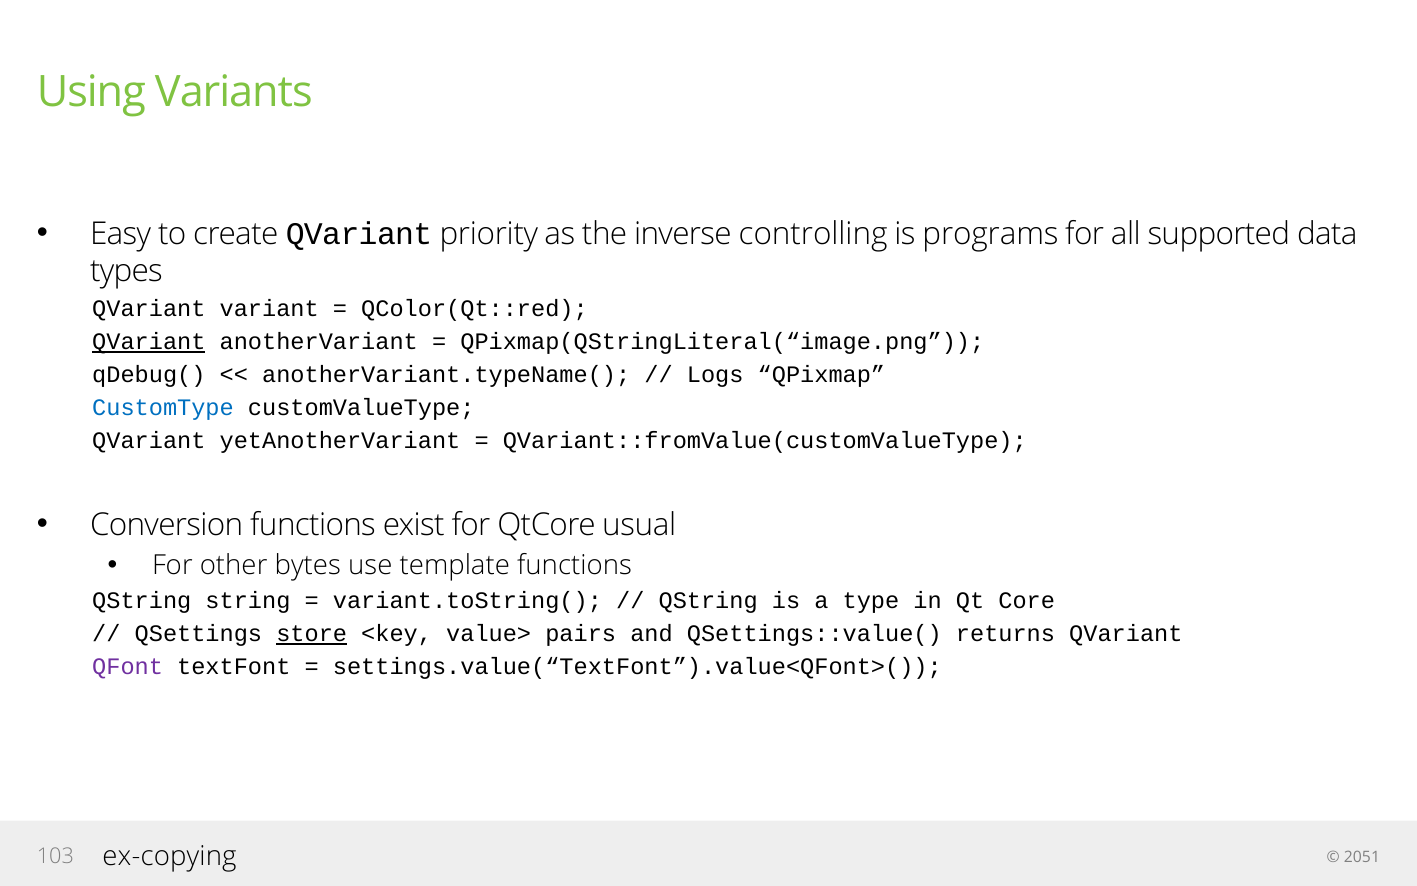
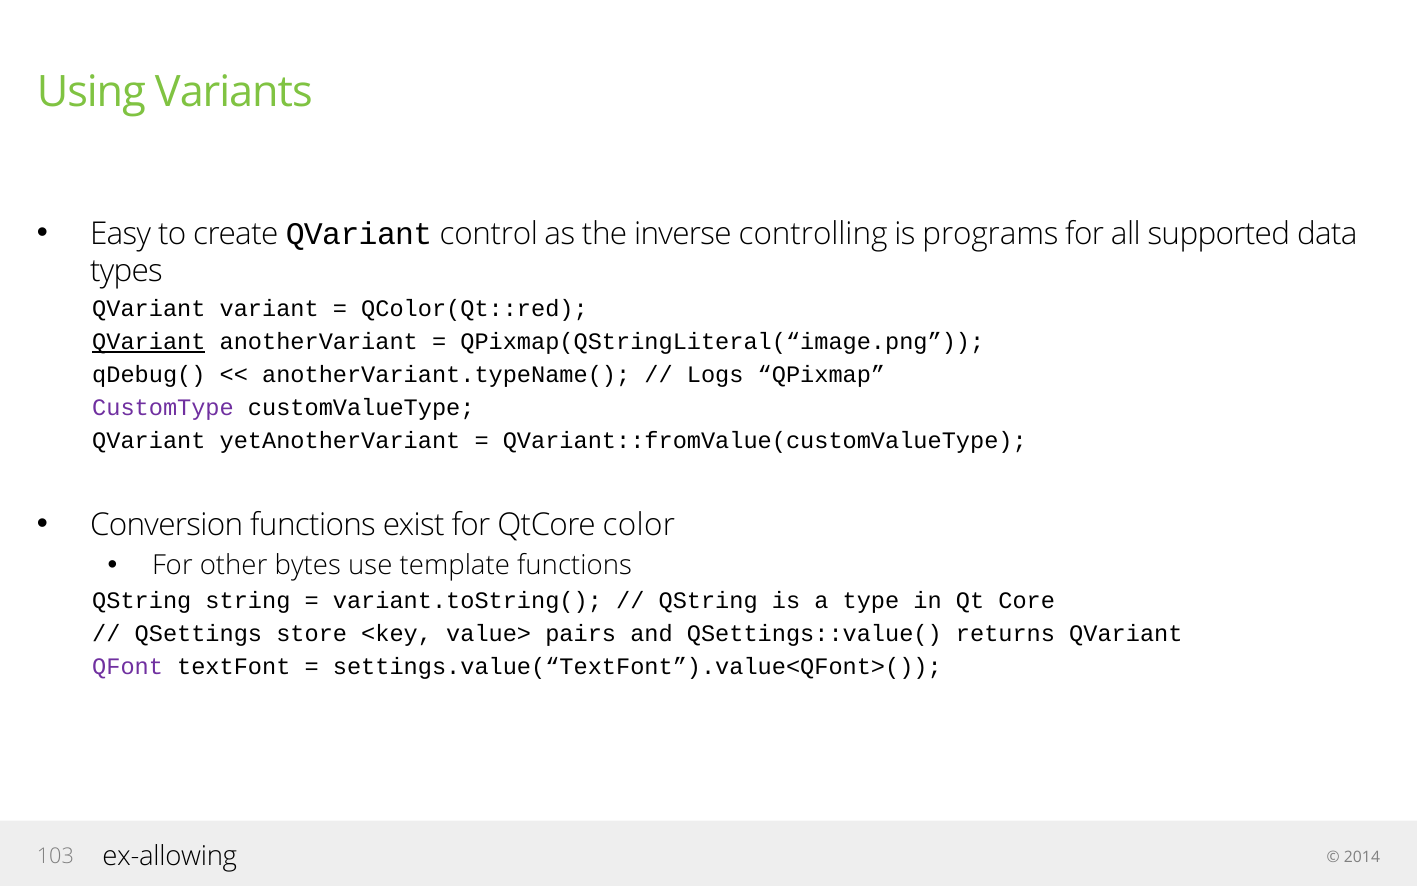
priority: priority -> control
CustomType colour: blue -> purple
usual: usual -> color
store underline: present -> none
ex-copying: ex-copying -> ex-allowing
2051: 2051 -> 2014
